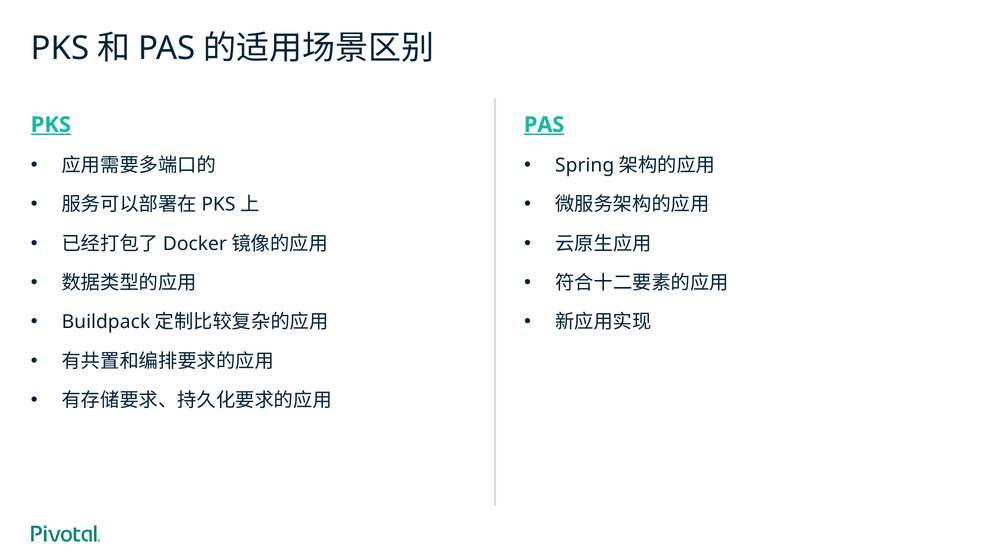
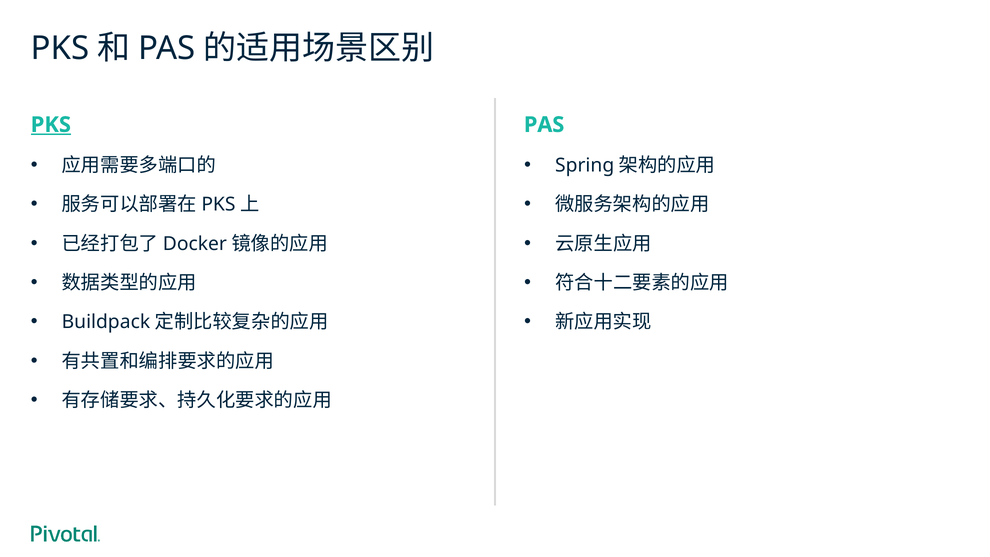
PAS at (544, 125) underline: present -> none
